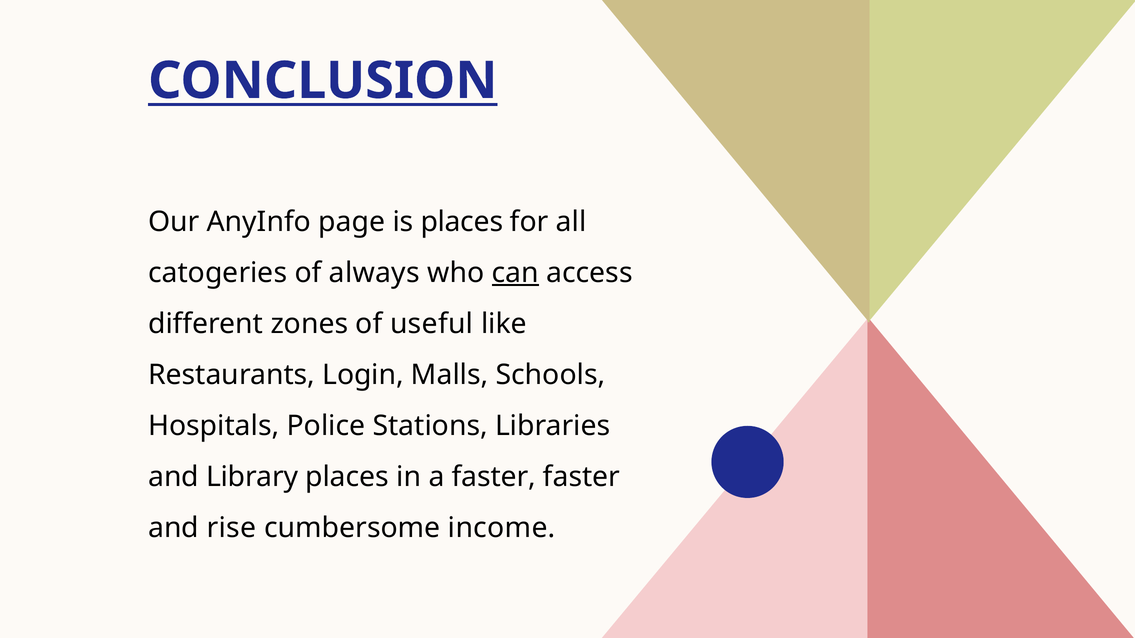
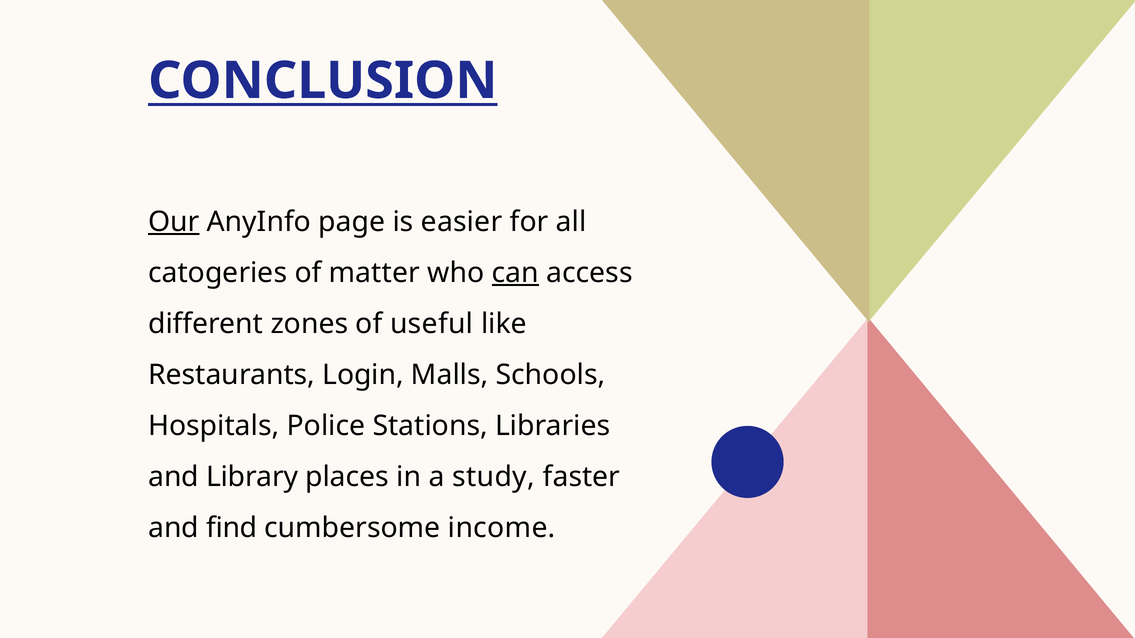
Our underline: none -> present
is places: places -> easier
always: always -> matter
a faster: faster -> study
rise: rise -> find
